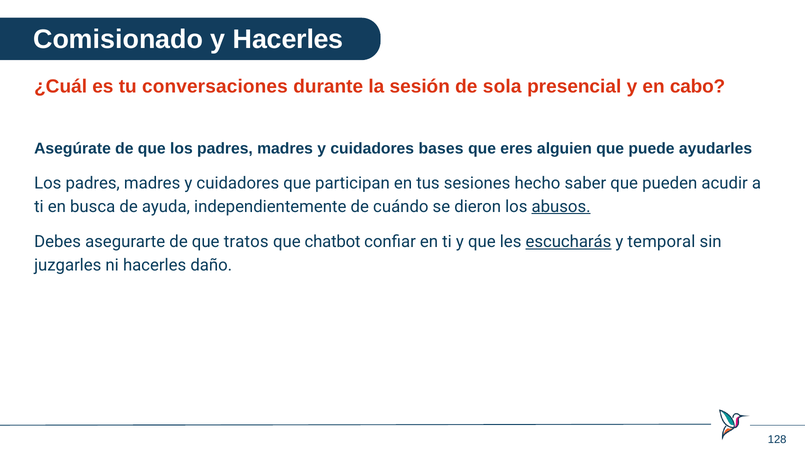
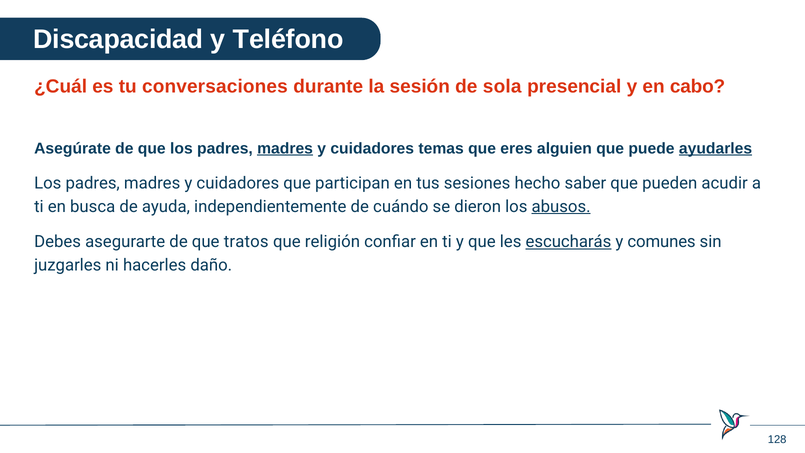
Comisionado: Comisionado -> Discapacidad
y Hacerles: Hacerles -> Teléfono
madres at (285, 148) underline: none -> present
bases: bases -> temas
ayudarles underline: none -> present
chatbot: chatbot -> religión
temporal: temporal -> comunes
